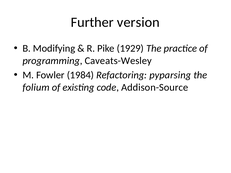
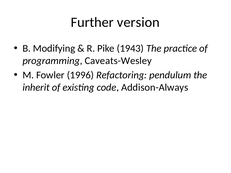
1929: 1929 -> 1943
1984: 1984 -> 1996
pyparsing: pyparsing -> pendulum
folium: folium -> inherit
Addison-Source: Addison-Source -> Addison-Always
